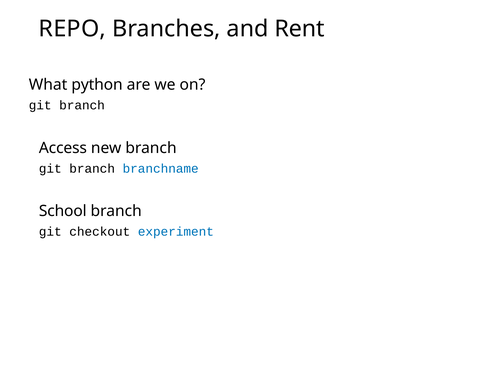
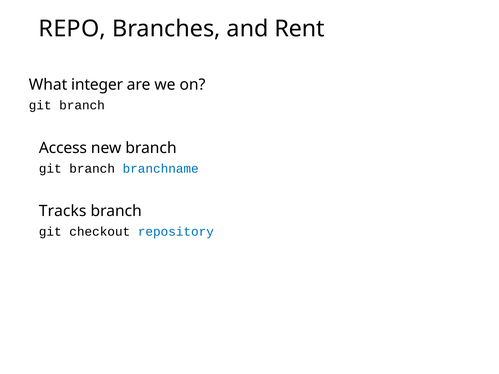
python: python -> integer
School: School -> Tracks
experiment: experiment -> repository
